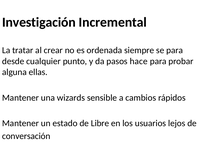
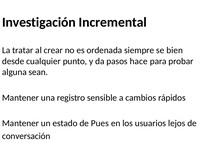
se para: para -> bien
ellas: ellas -> sean
wizards: wizards -> registro
Libre: Libre -> Pues
